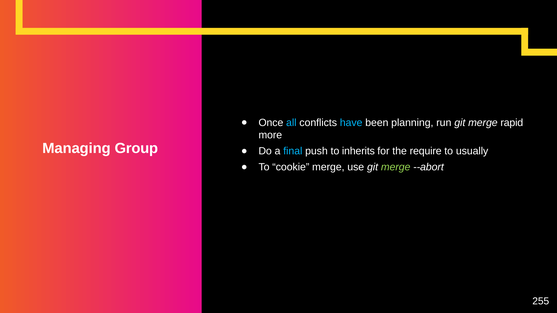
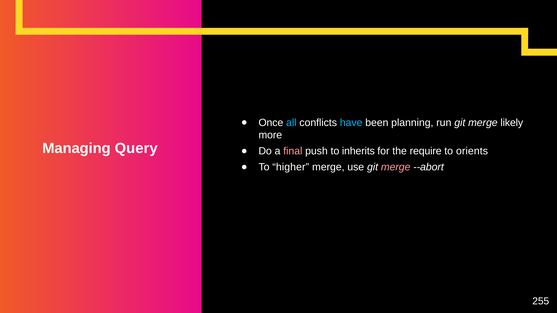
rapid: rapid -> likely
Group: Group -> Query
final colour: light blue -> pink
usually: usually -> orients
cookie: cookie -> higher
merge at (396, 167) colour: light green -> pink
